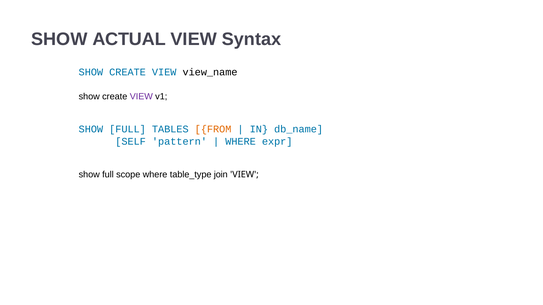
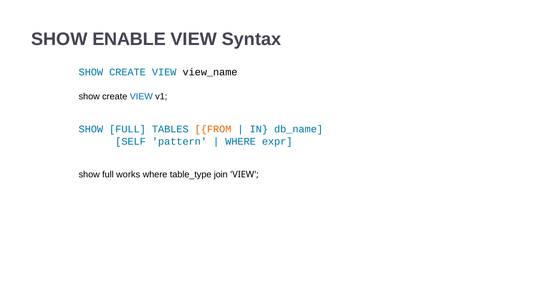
ACTUAL: ACTUAL -> ENABLE
VIEW at (141, 97) colour: purple -> blue
scope: scope -> works
